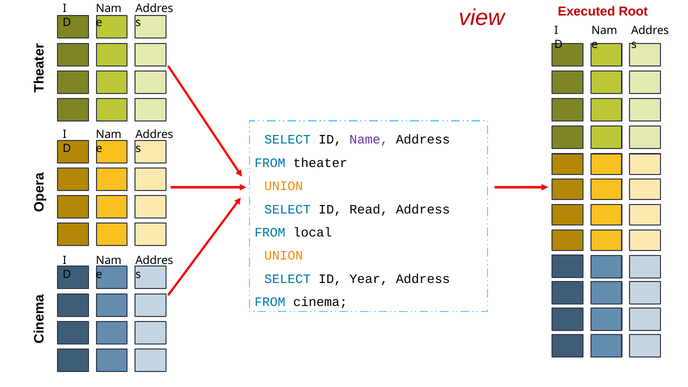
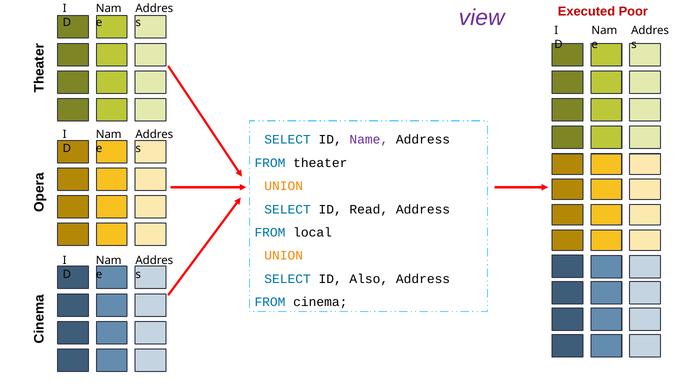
Root: Root -> Poor
view colour: red -> purple
Year: Year -> Also
